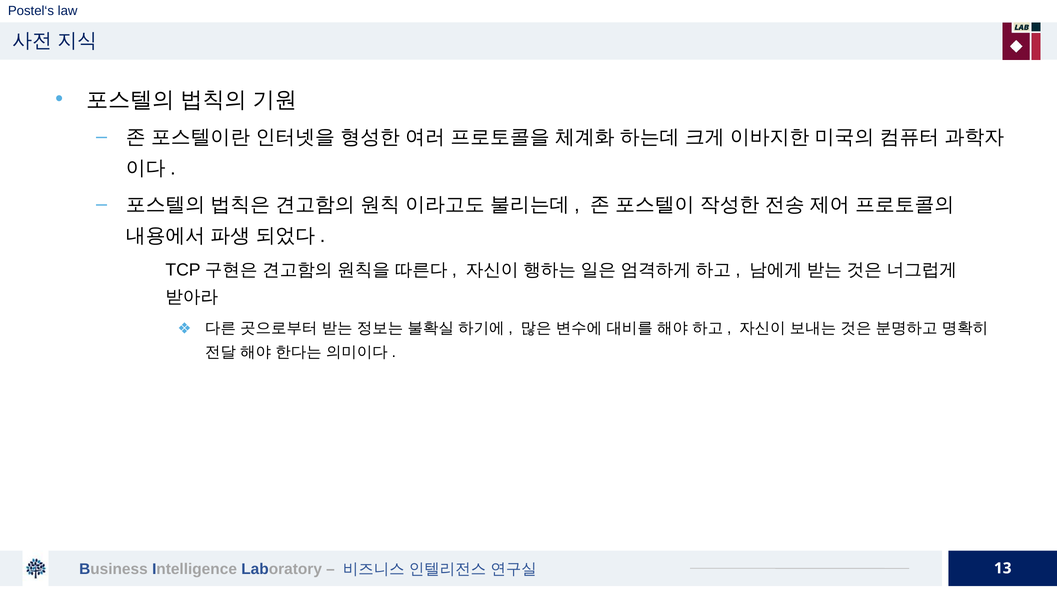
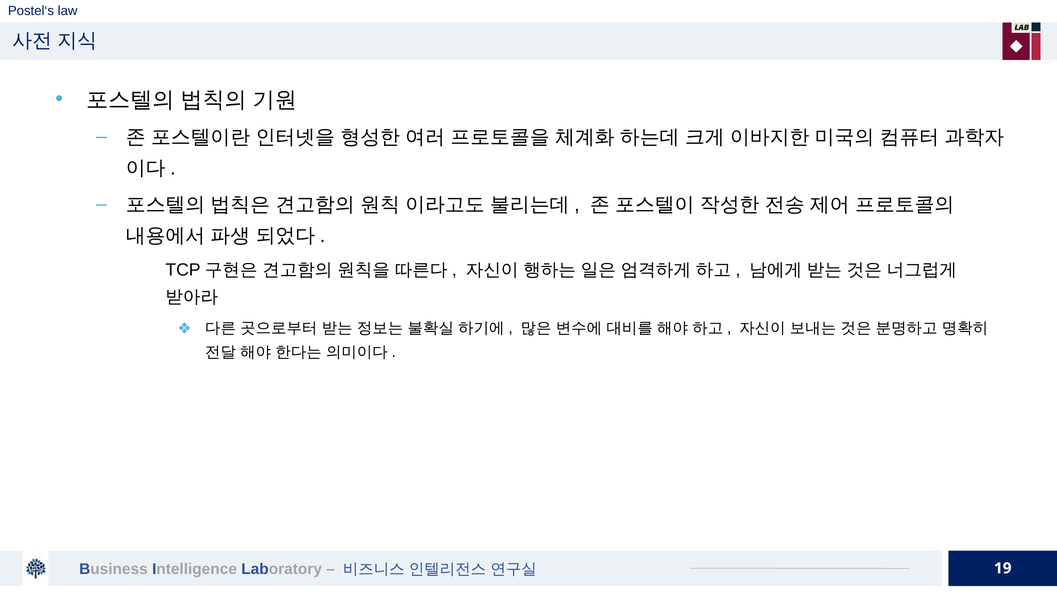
13: 13 -> 19
